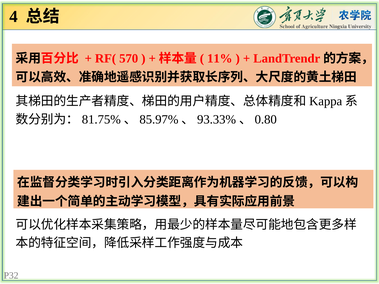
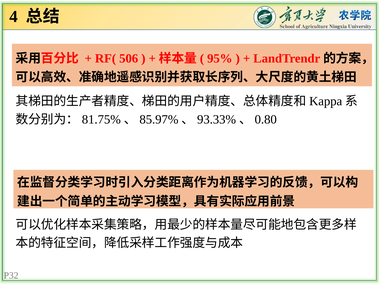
570: 570 -> 506
11%: 11% -> 95%
